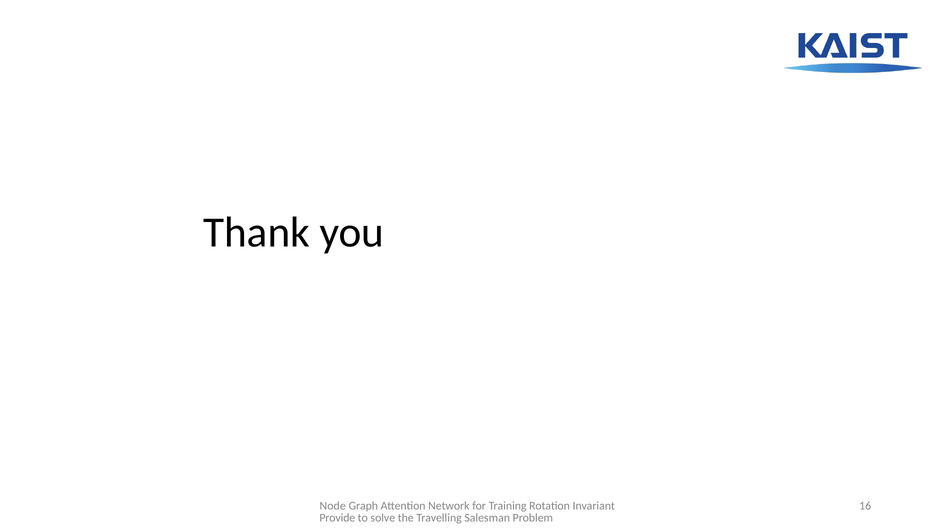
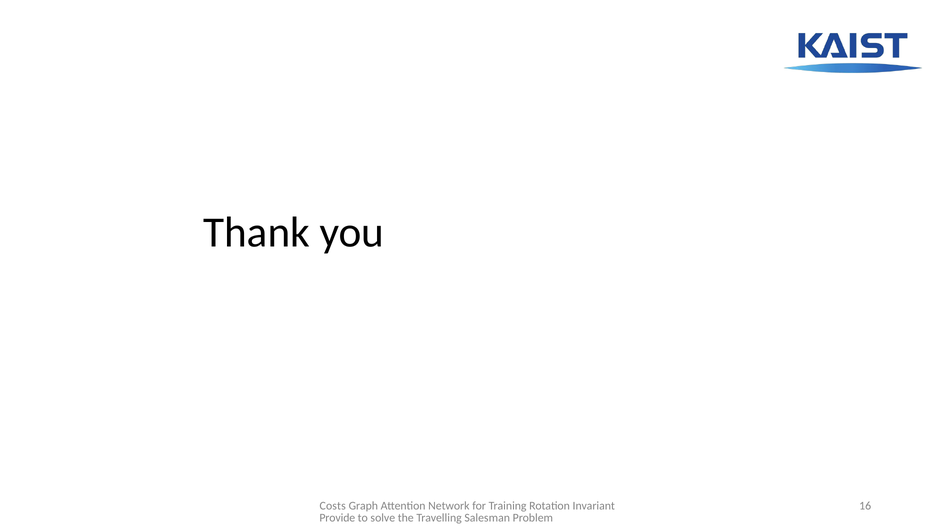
Node: Node -> Costs
